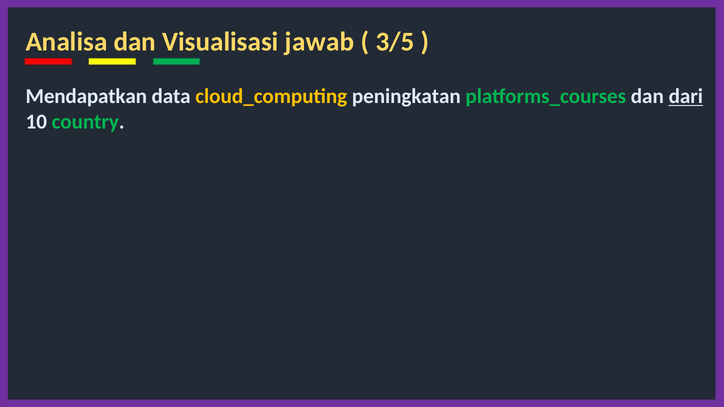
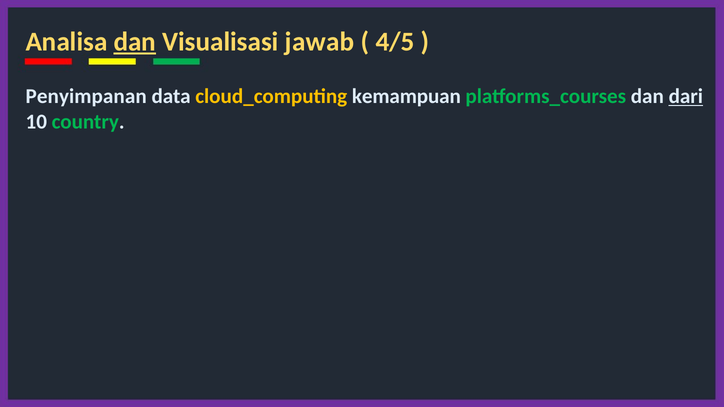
dan at (135, 42) underline: none -> present
3/5: 3/5 -> 4/5
Mendapatkan: Mendapatkan -> Penyimpanan
peningkatan: peningkatan -> kemampuan
